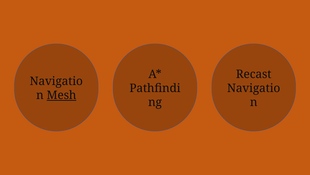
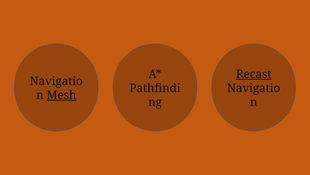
Recast underline: none -> present
